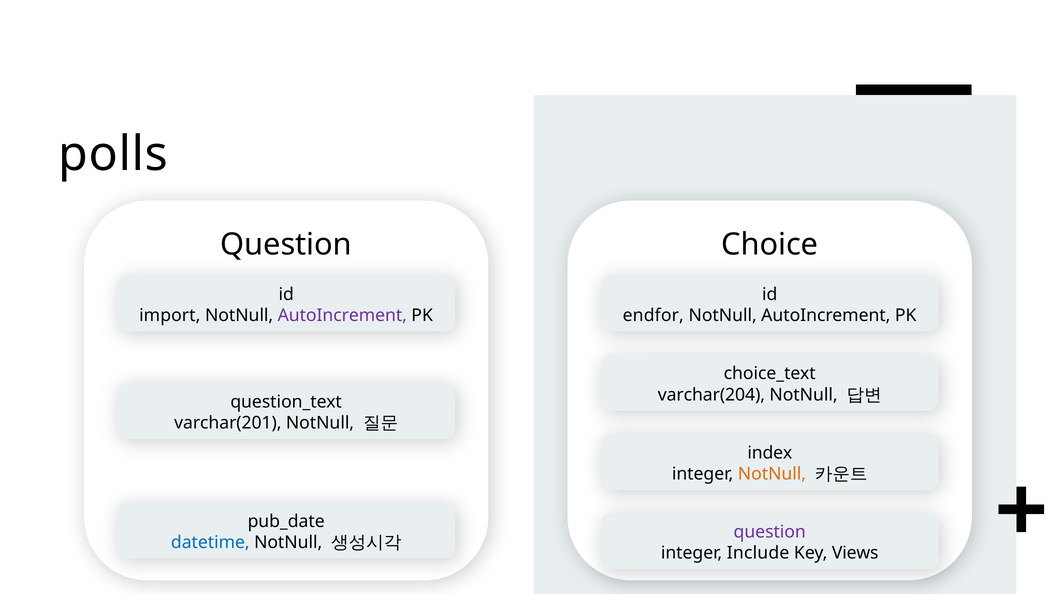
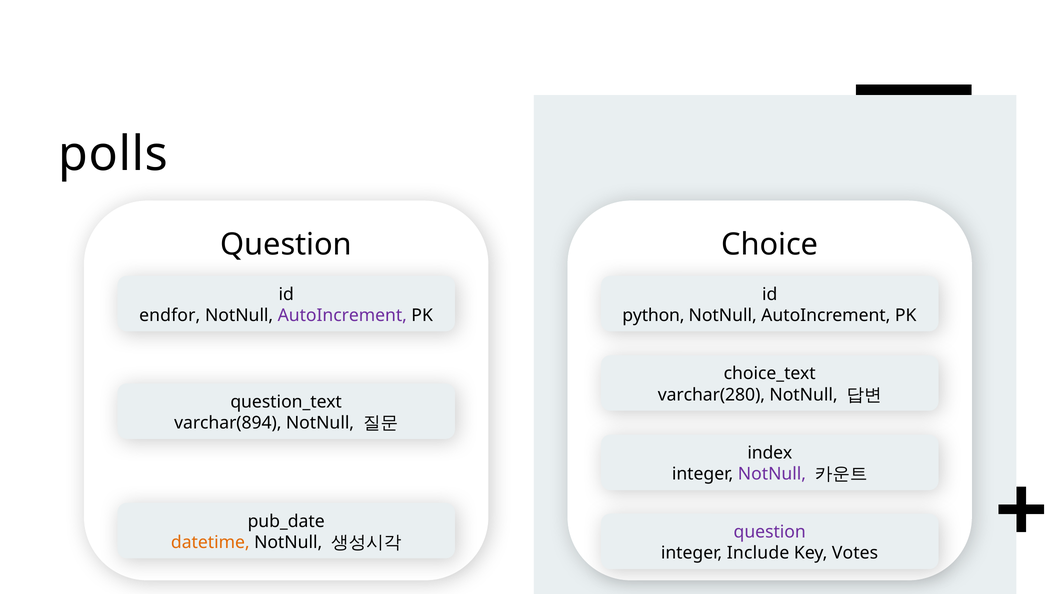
import: import -> endfor
endfor: endfor -> python
varchar(204: varchar(204 -> varchar(280
varchar(201: varchar(201 -> varchar(894
NotNull at (772, 474) colour: orange -> purple
datetime colour: blue -> orange
Views: Views -> Votes
